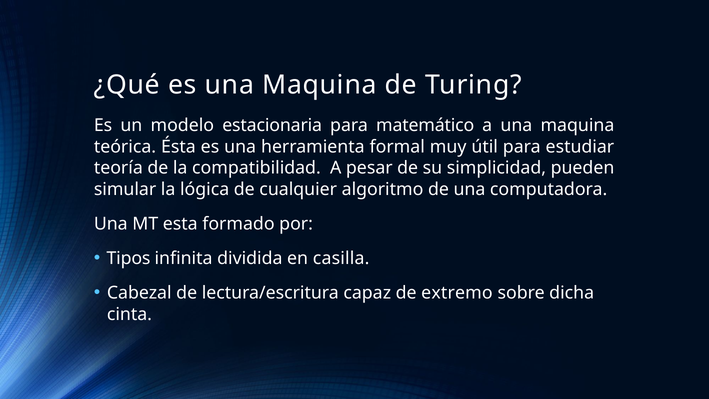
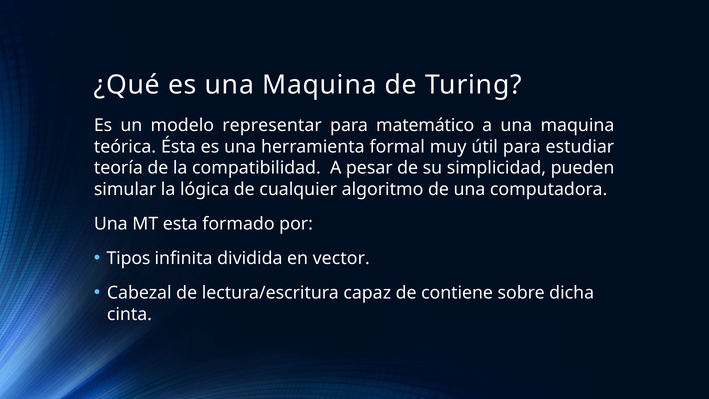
estacionaria: estacionaria -> representar
casilla: casilla -> vector
extremo: extremo -> contiene
